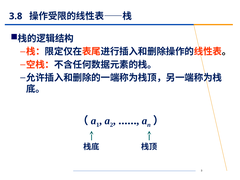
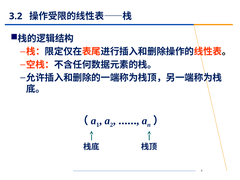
3.8: 3.8 -> 3.2
